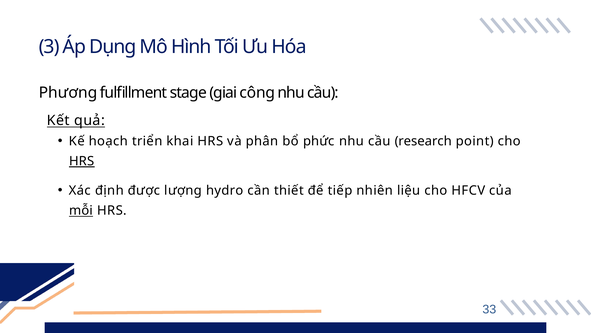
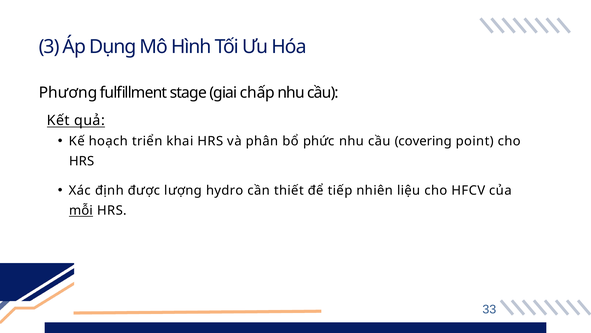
công: công -> chấp
research: research -> covering
HRS at (82, 161) underline: present -> none
